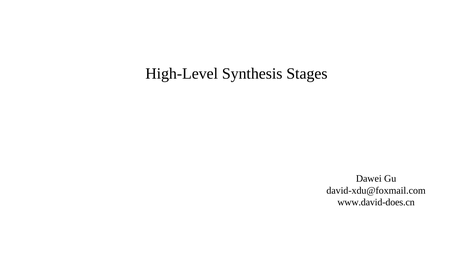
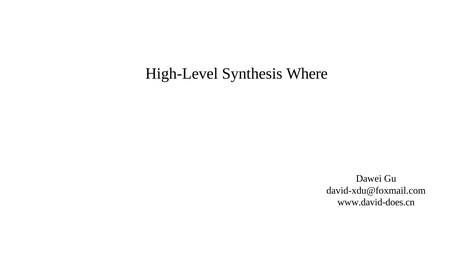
Stages: Stages -> Where
